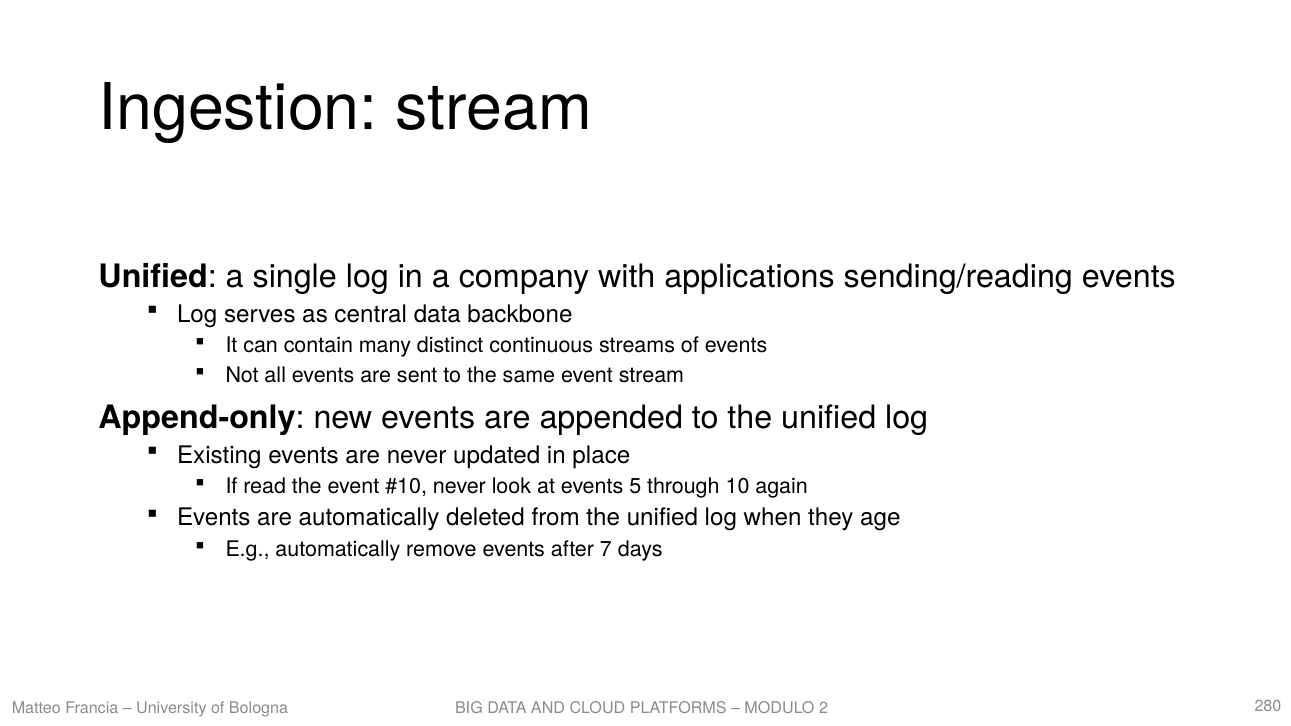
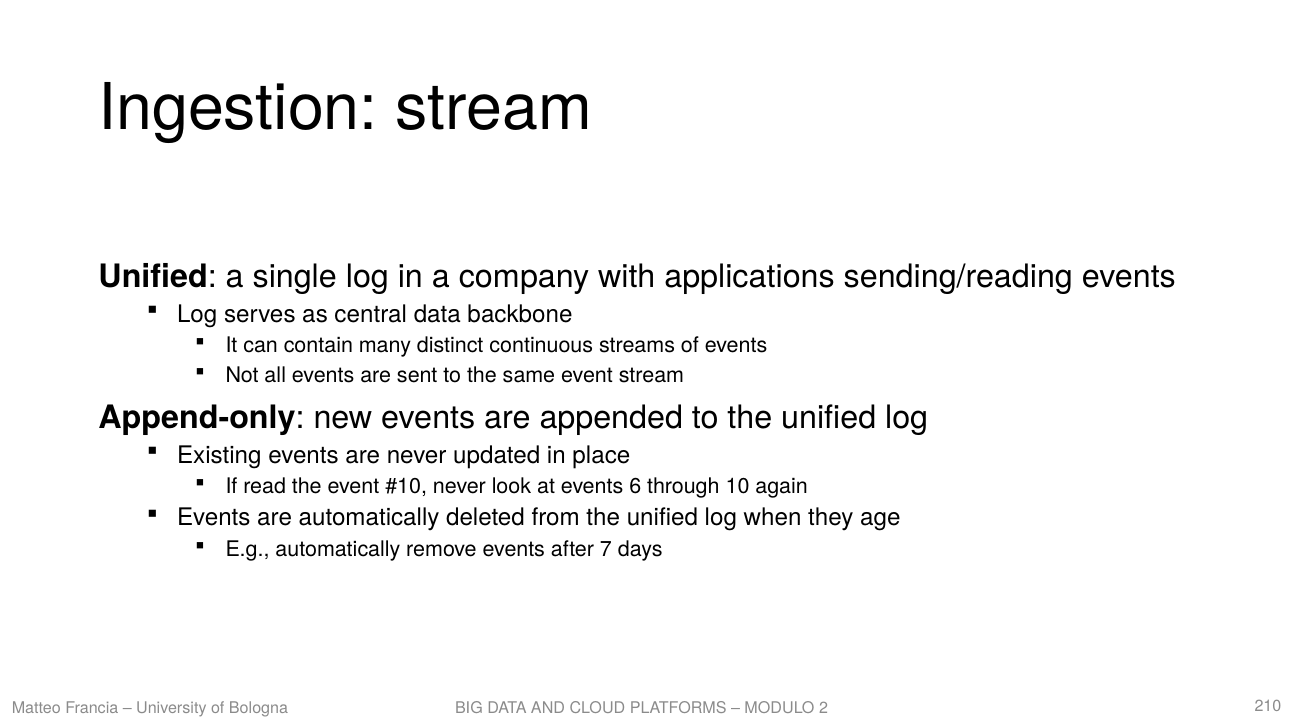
5: 5 -> 6
280: 280 -> 210
